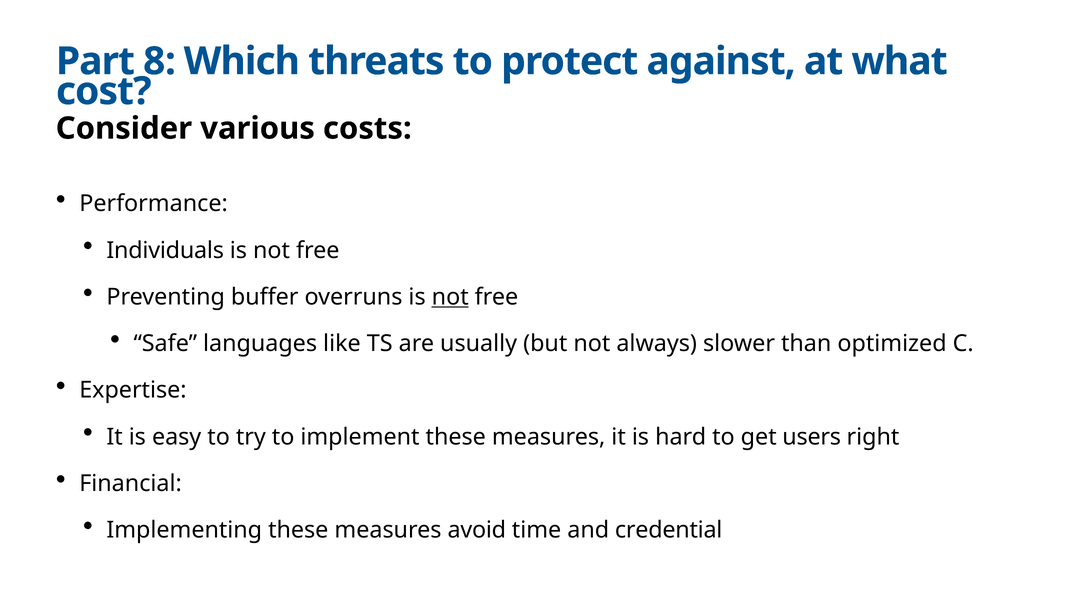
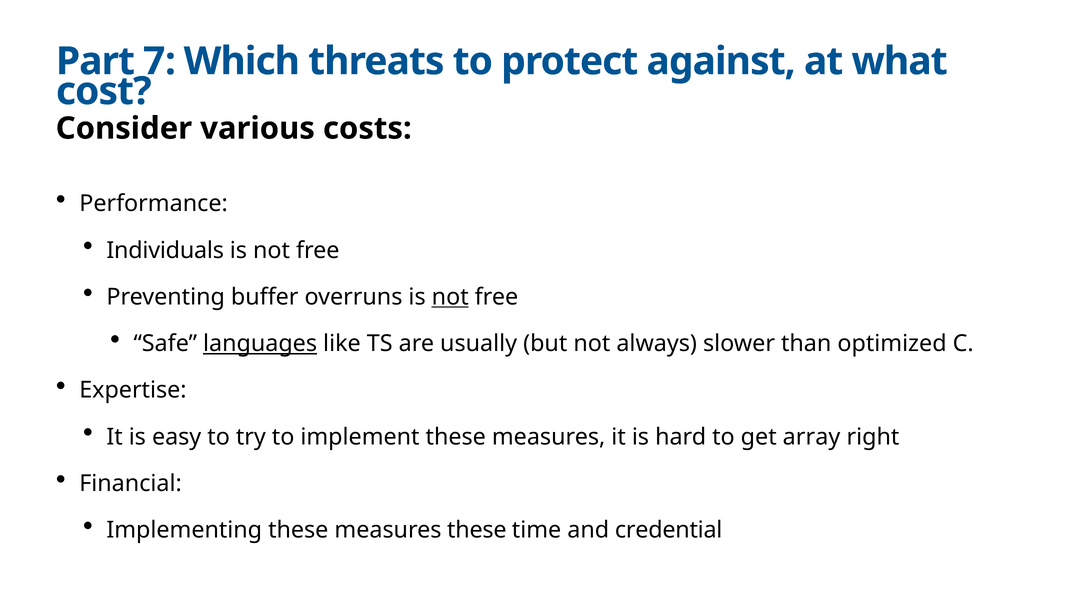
8: 8 -> 7
languages underline: none -> present
users: users -> array
measures avoid: avoid -> these
